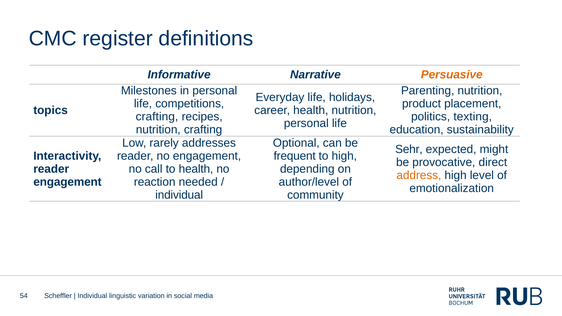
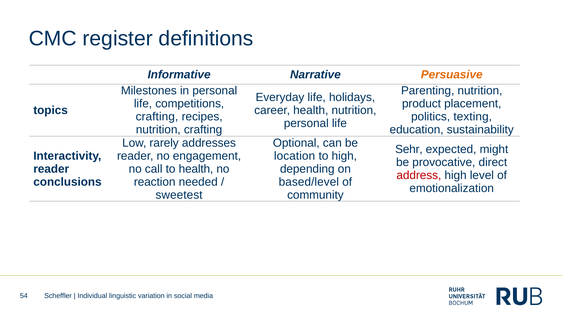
frequent: frequent -> location
address colour: orange -> red
engagement at (67, 182): engagement -> conclusions
author/level: author/level -> based/level
individual at (179, 195): individual -> sweetest
